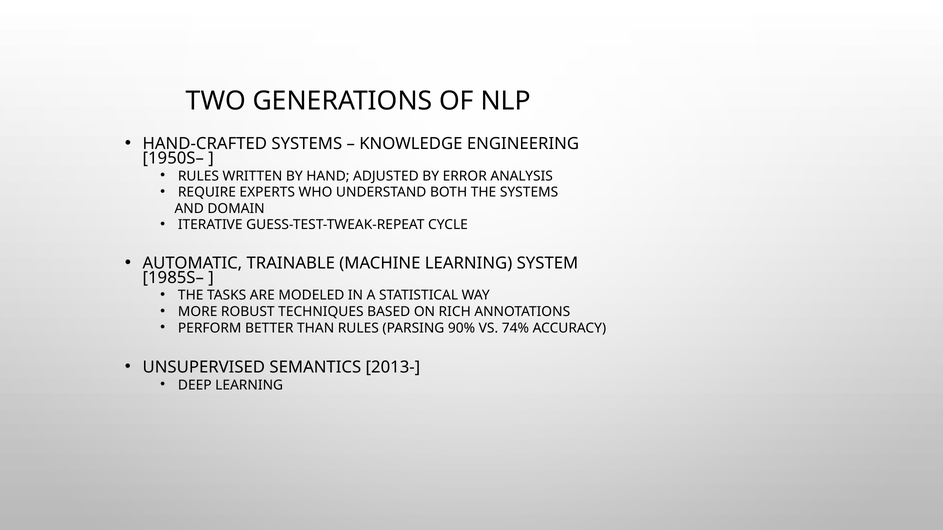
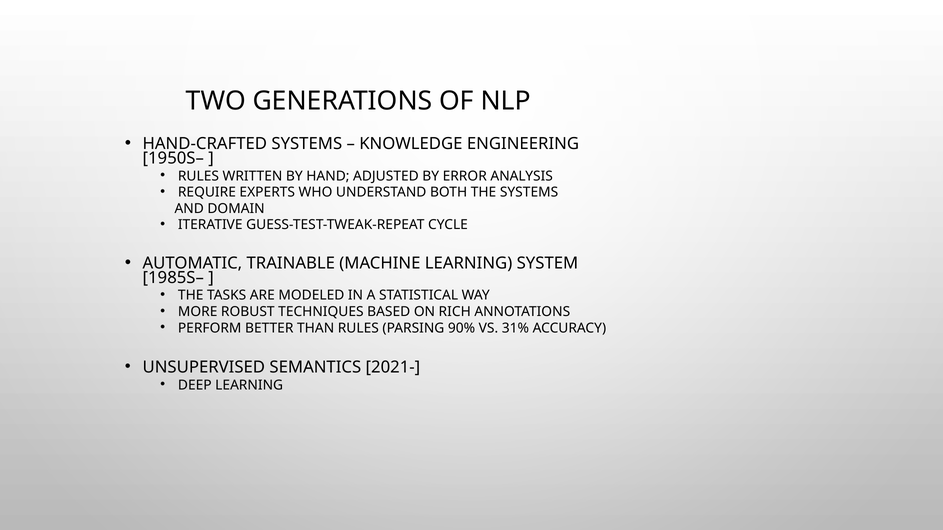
74%: 74% -> 31%
2013-: 2013- -> 2021-
